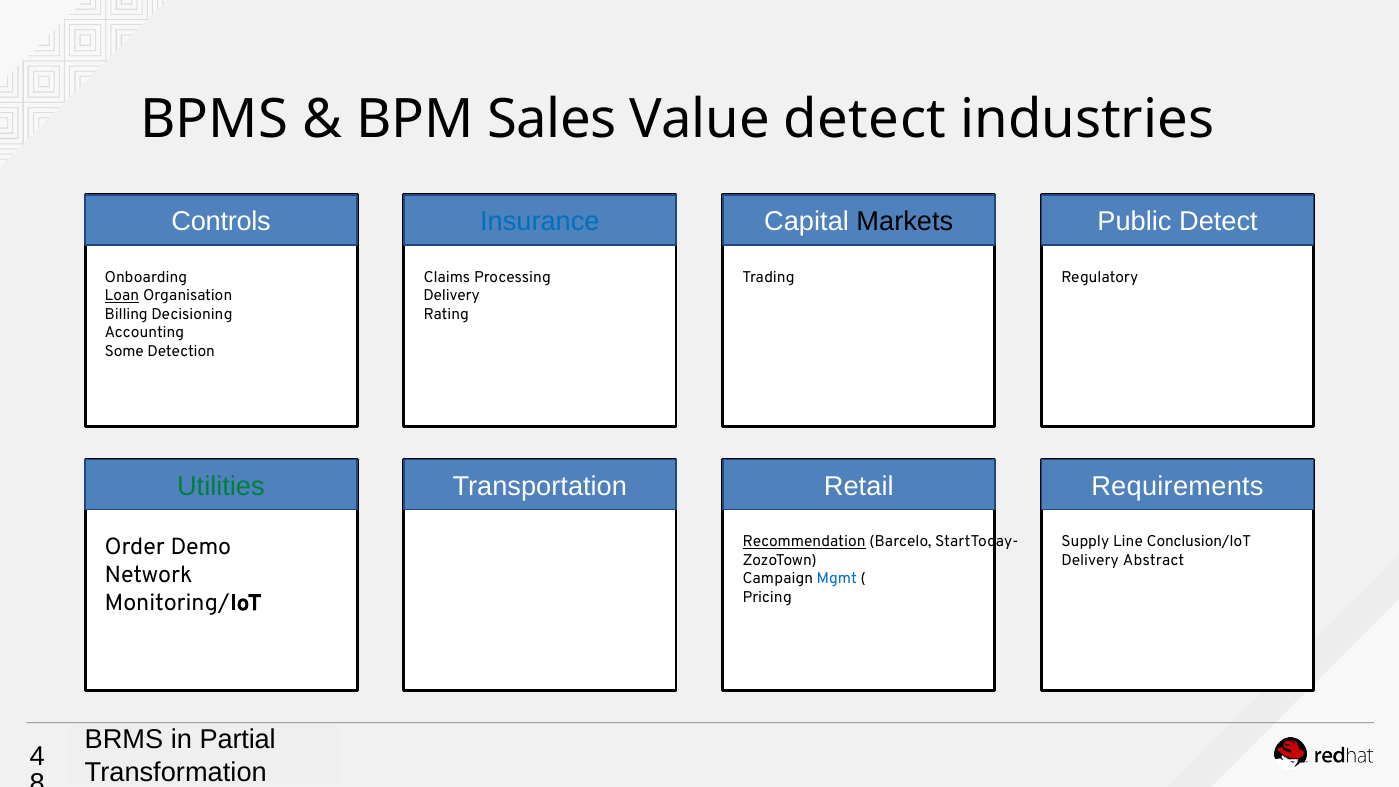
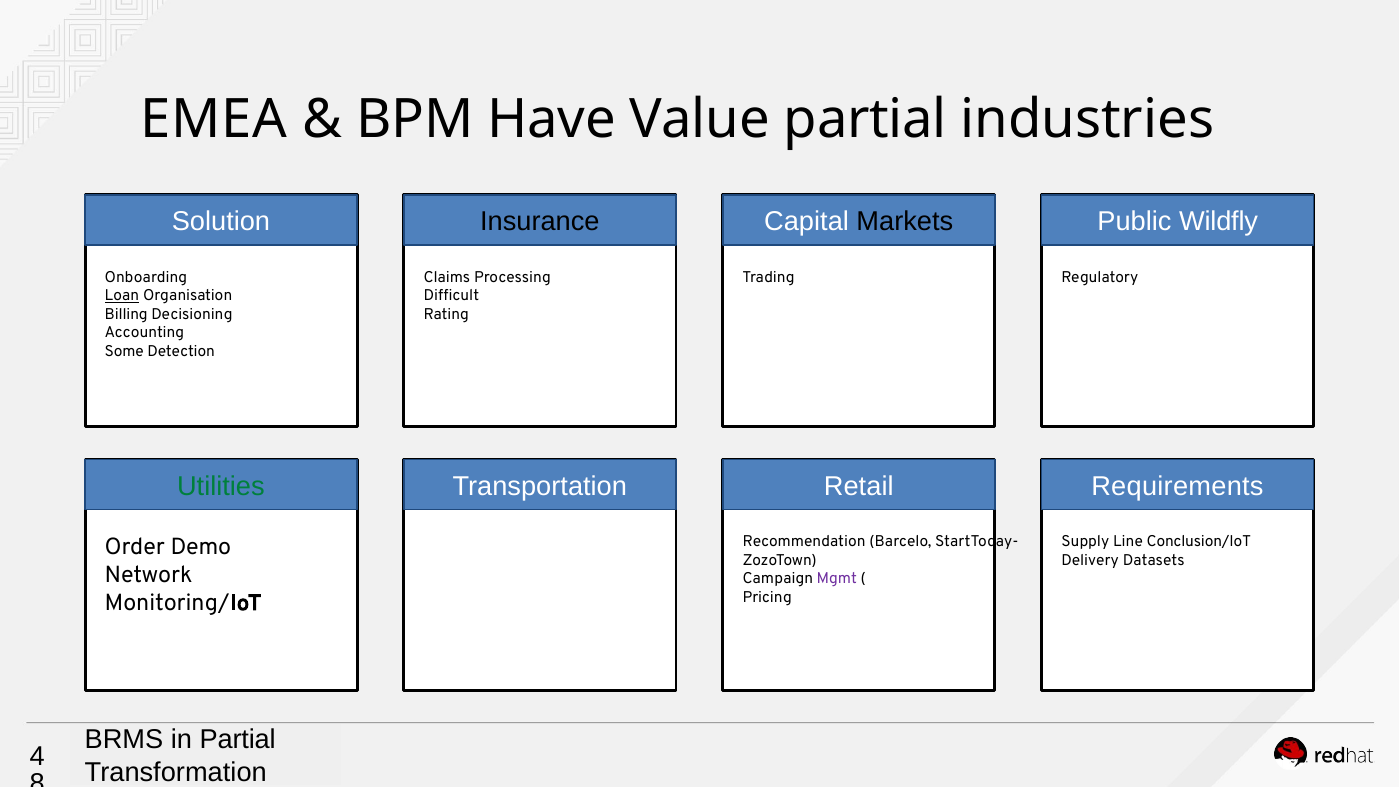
BPMS: BPMS -> EMEA
Sales: Sales -> Have
Value detect: detect -> partial
Controls: Controls -> Solution
Insurance colour: blue -> black
Public Detect: Detect -> Wildfly
Delivery at (451, 295): Delivery -> Difficult
Recommendation underline: present -> none
Abstract: Abstract -> Datasets
Mgmt colour: blue -> purple
